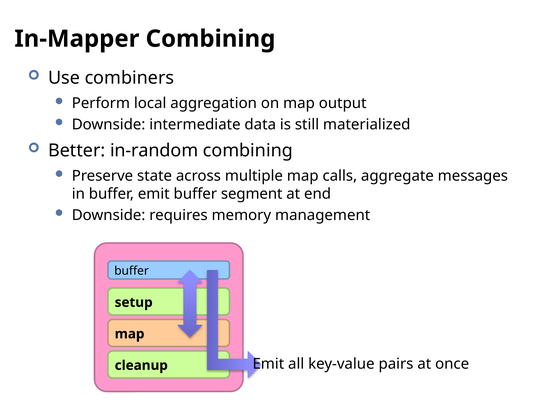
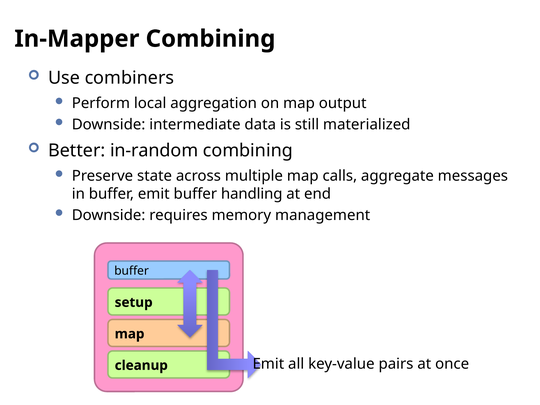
segment: segment -> handling
